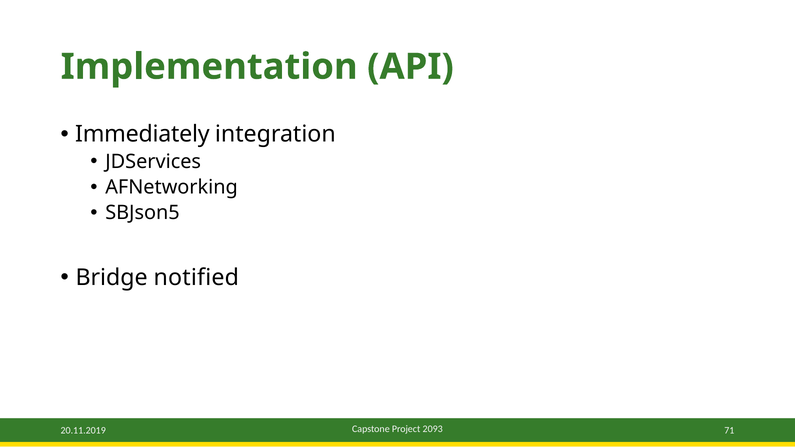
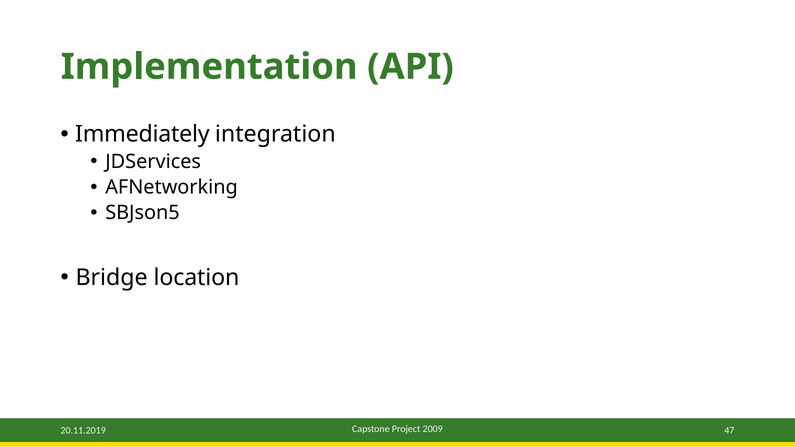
notified: notified -> location
2093: 2093 -> 2009
71: 71 -> 47
